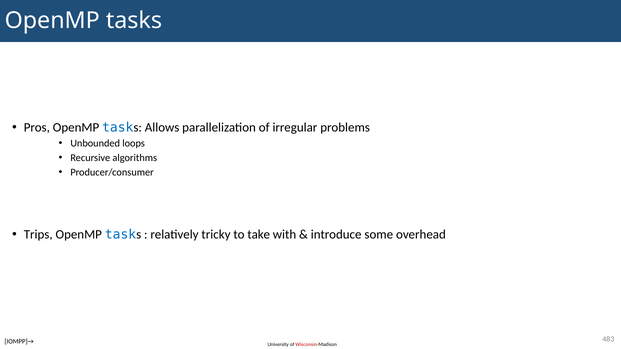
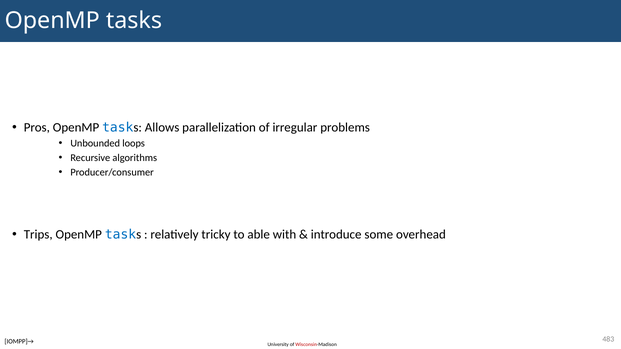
take: take -> able
